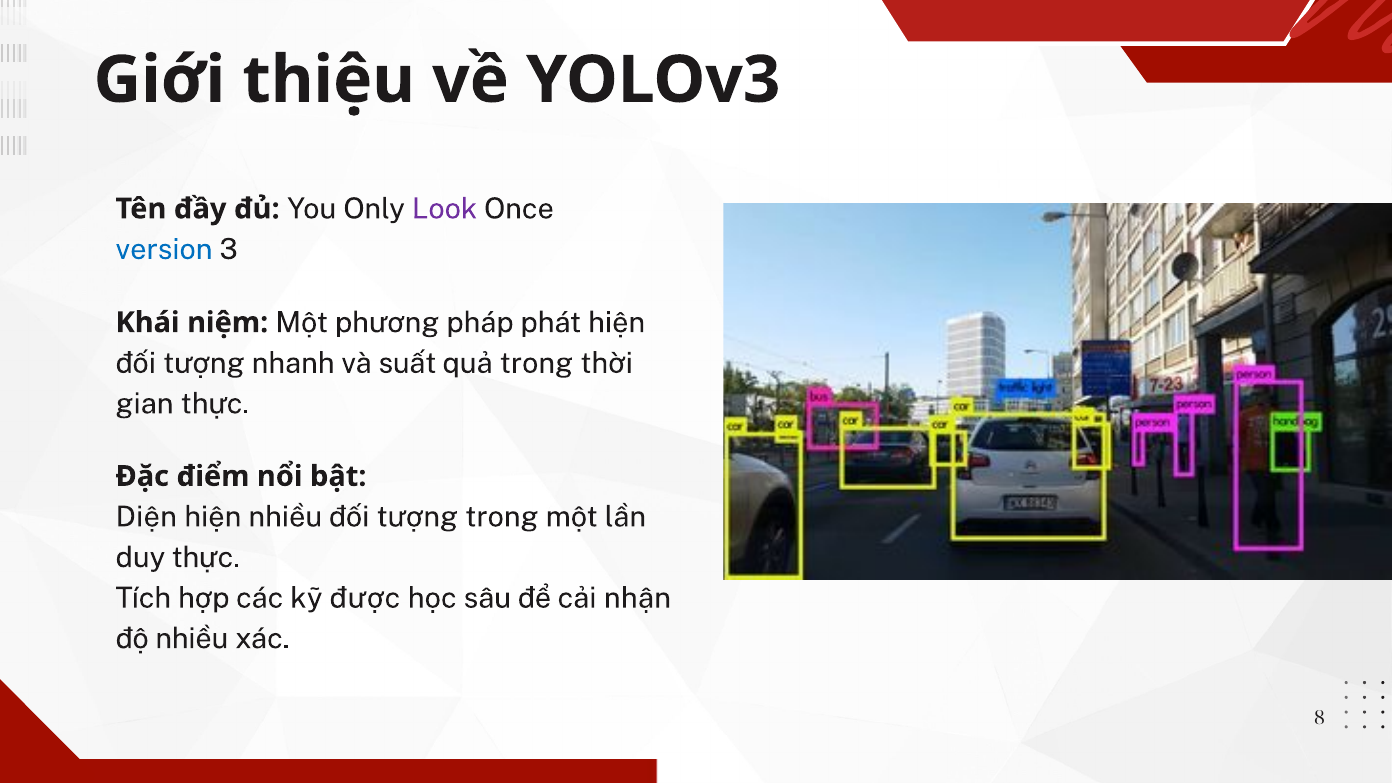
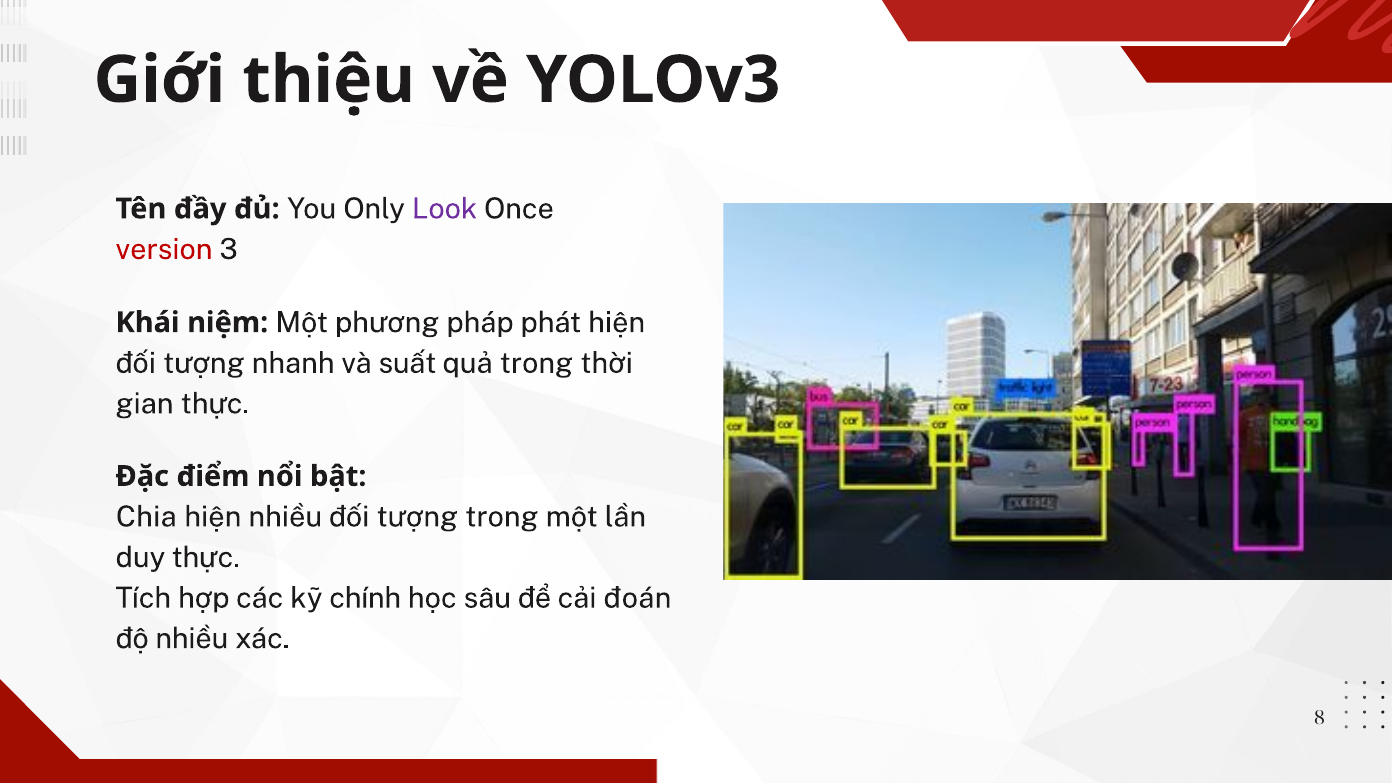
version colour: blue -> red
Diện: Diện -> Chia
được: được -> chính
nhận: nhận -> đoán
